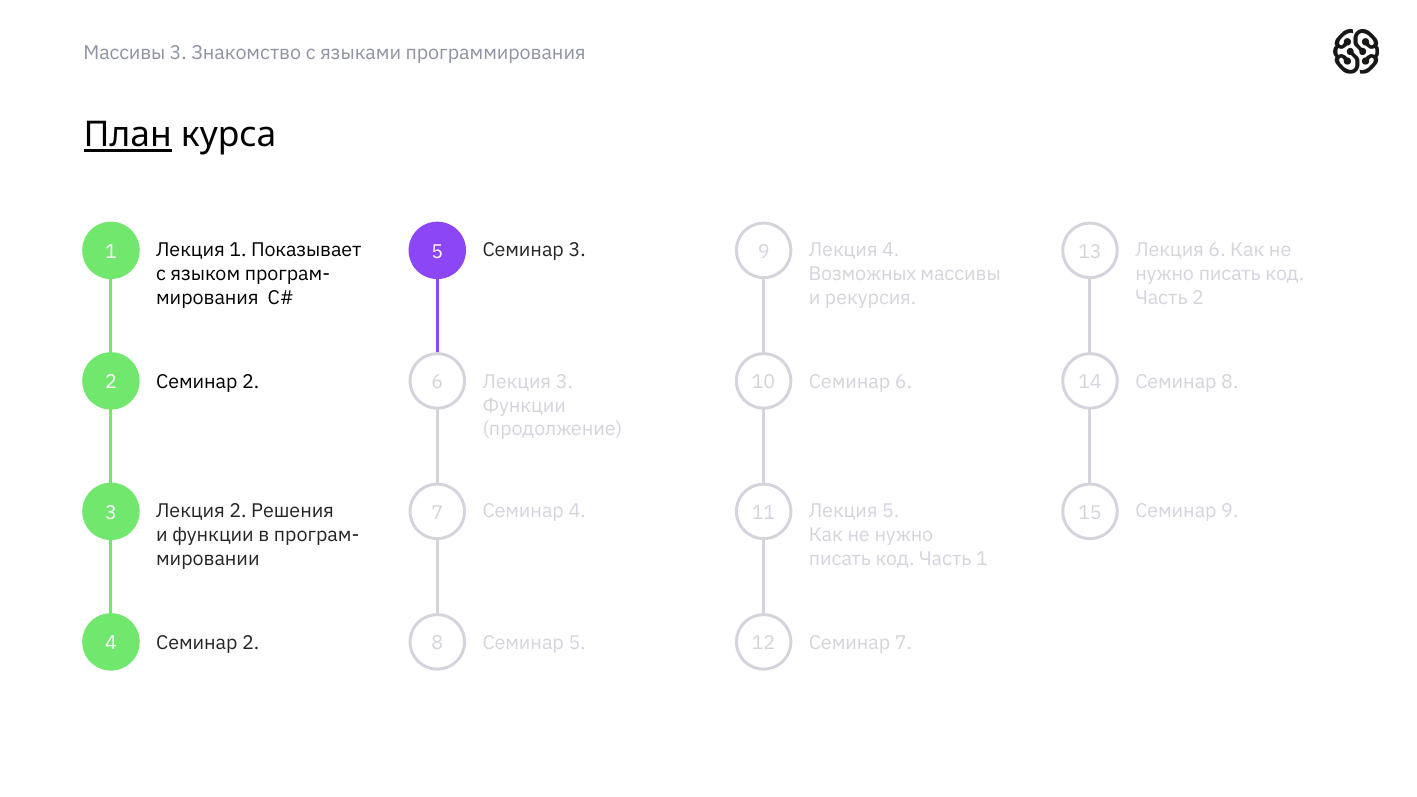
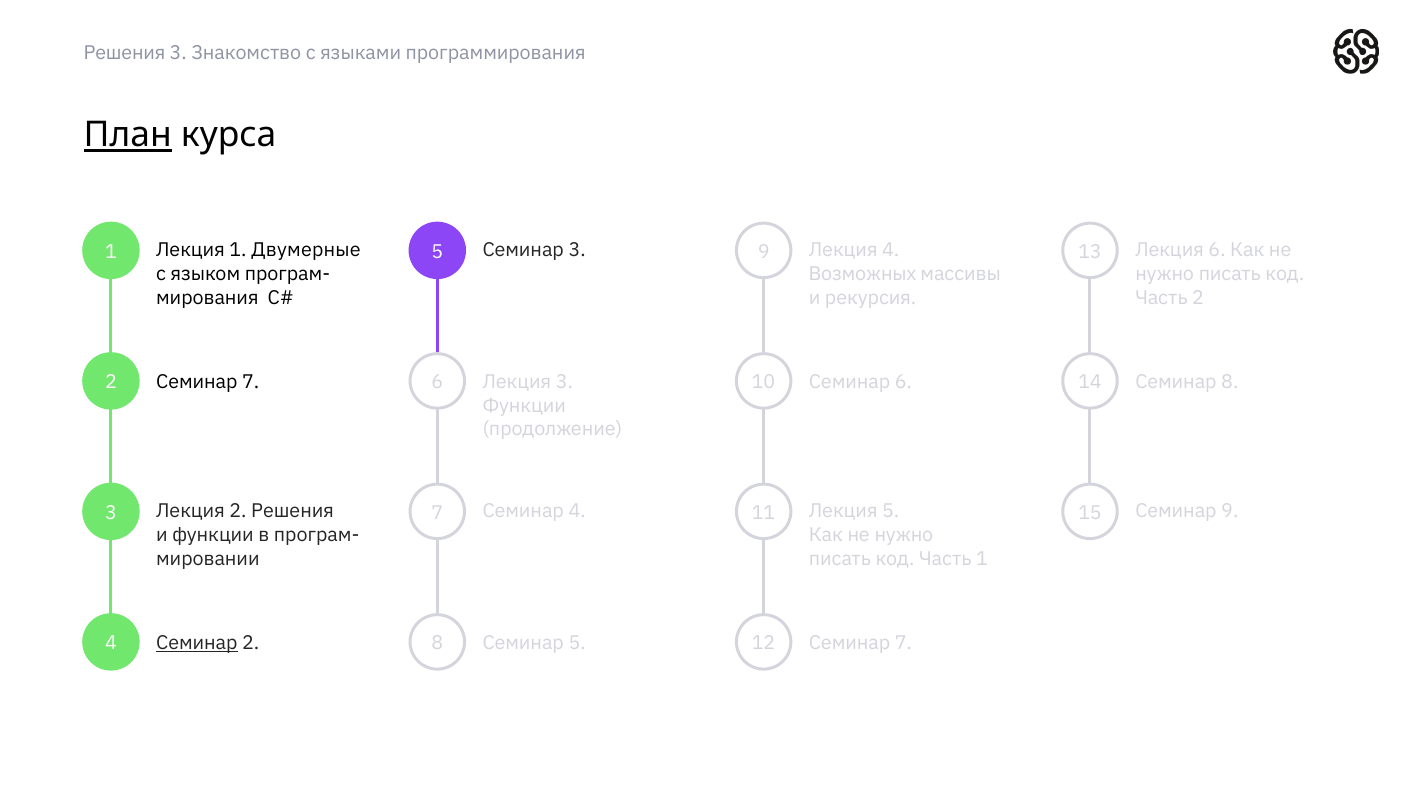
Массивы at (124, 53): Массивы -> Решения
Показывает: Показывает -> Двумерные
2 at (251, 382): 2 -> 7
Семинар at (197, 643) underline: none -> present
